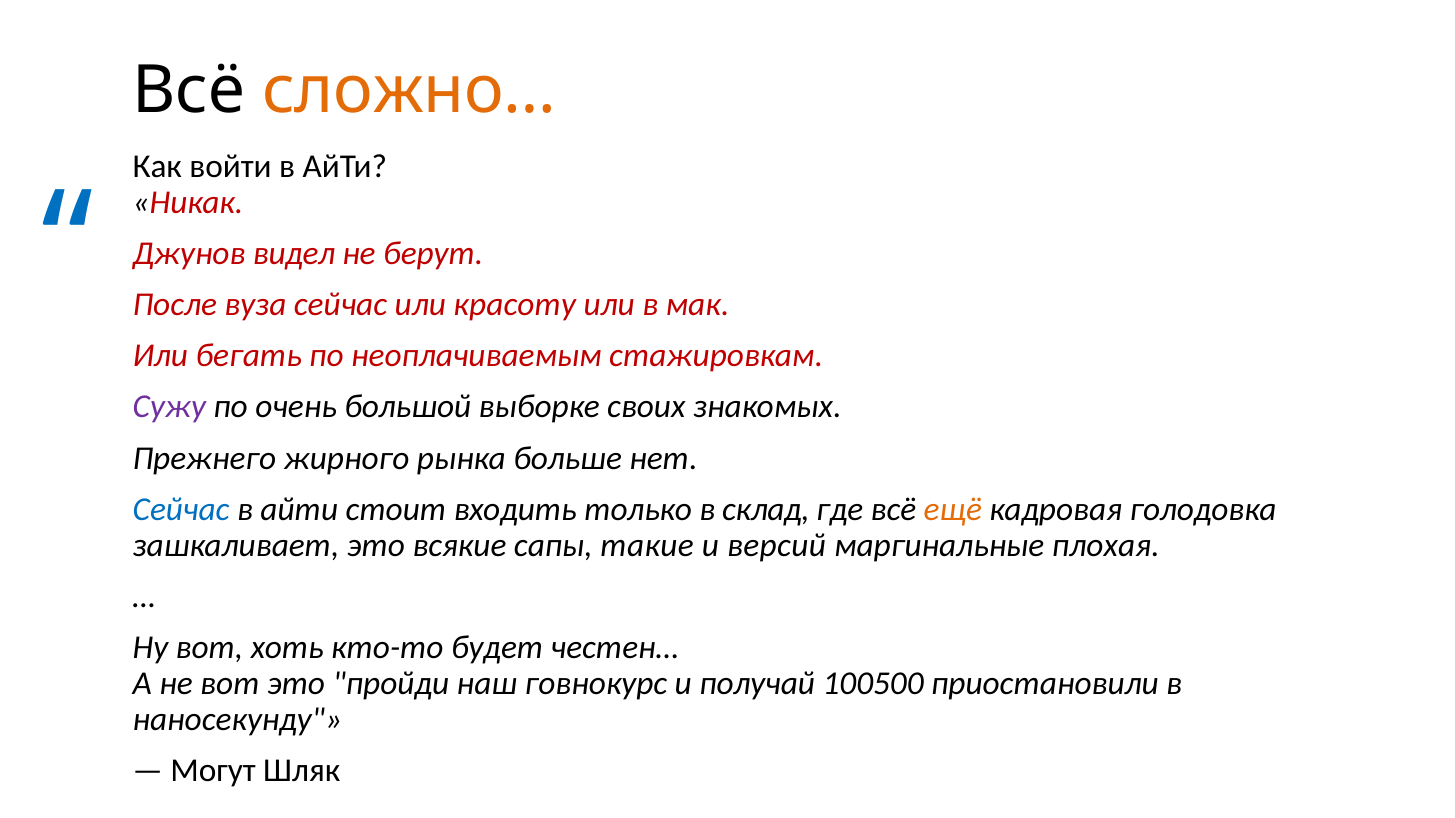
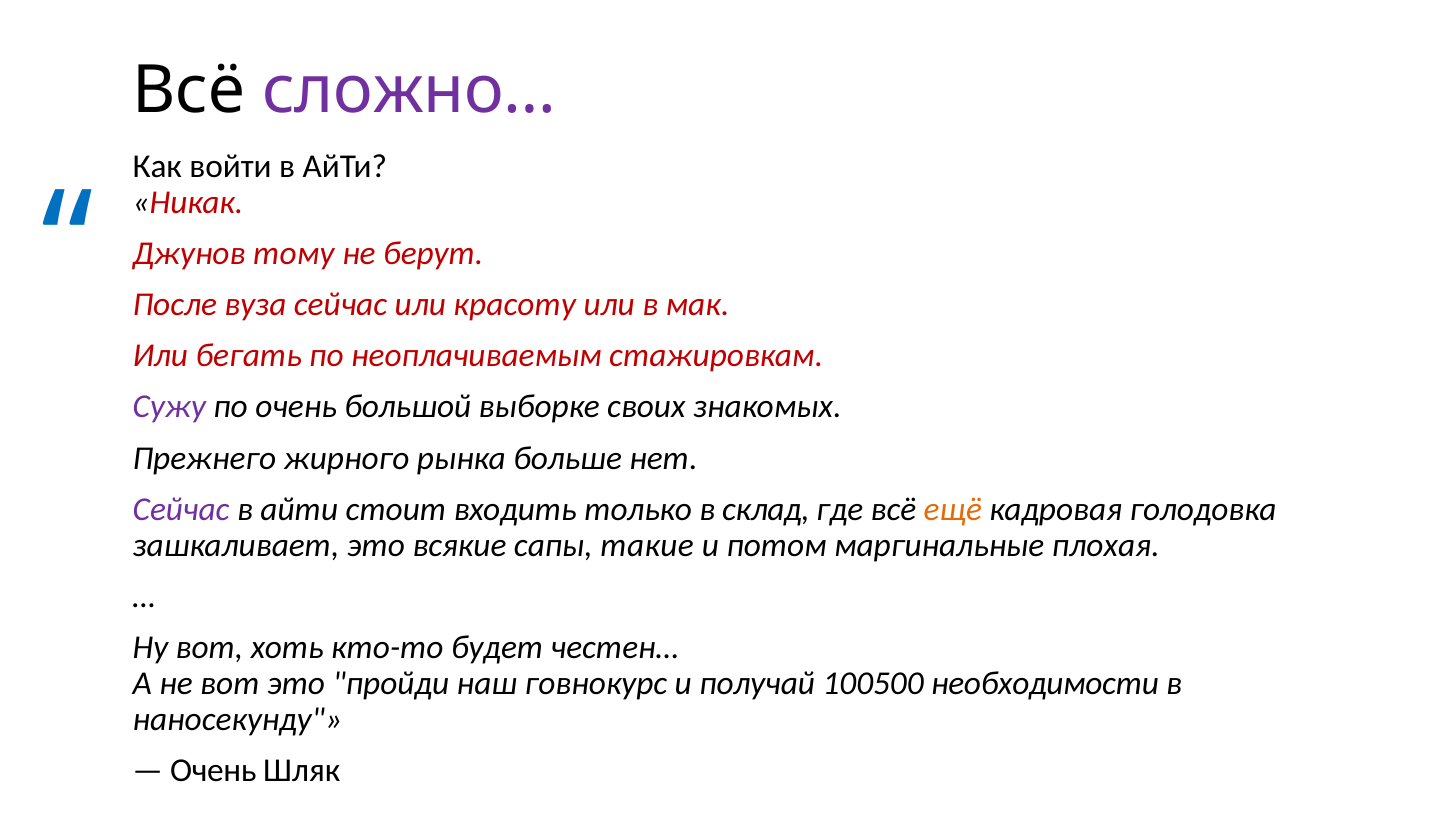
сложно… colour: orange -> purple
видел: видел -> тому
Сейчас at (181, 509) colour: blue -> purple
версий: версий -> потом
приостановили: приостановили -> необходимости
Могут at (213, 771): Могут -> Очень
